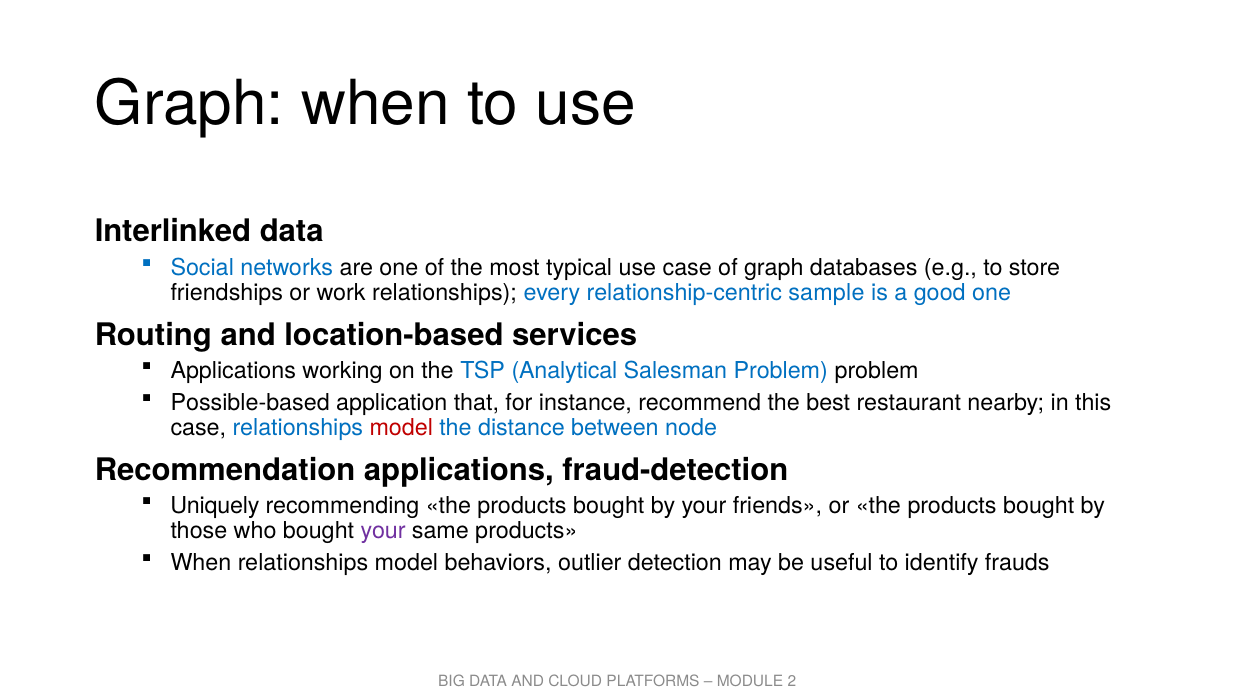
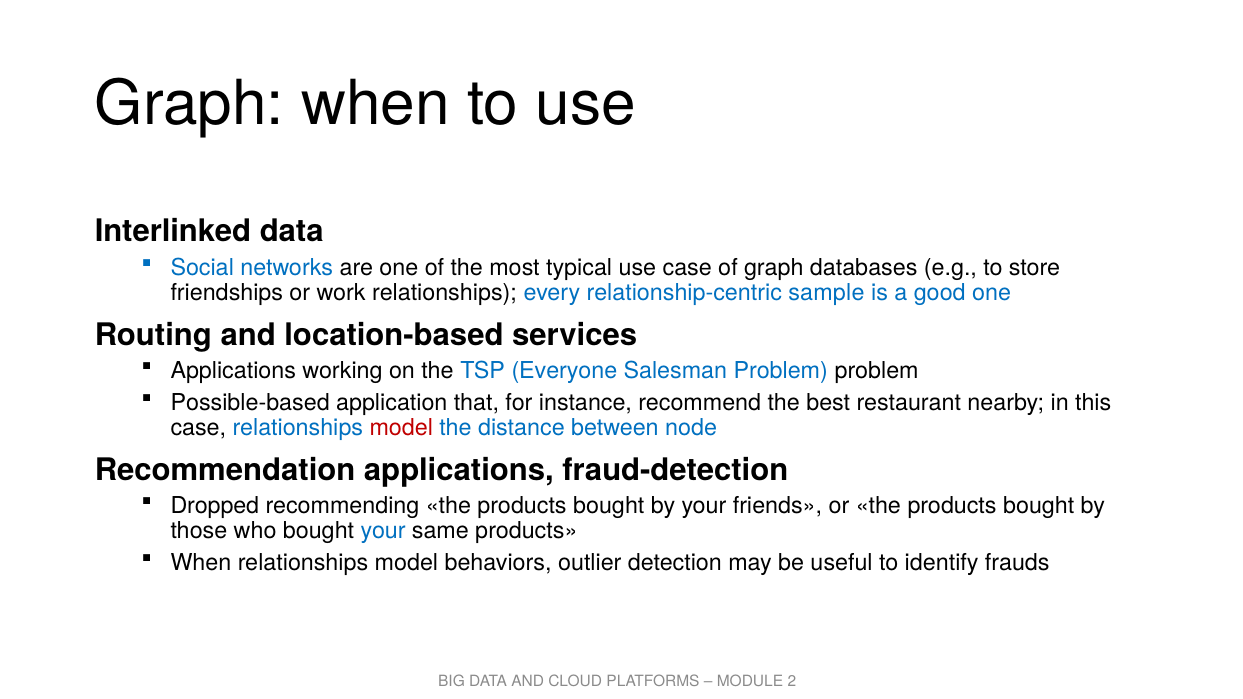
Analytical: Analytical -> Everyone
Uniquely: Uniquely -> Dropped
your at (383, 531) colour: purple -> blue
